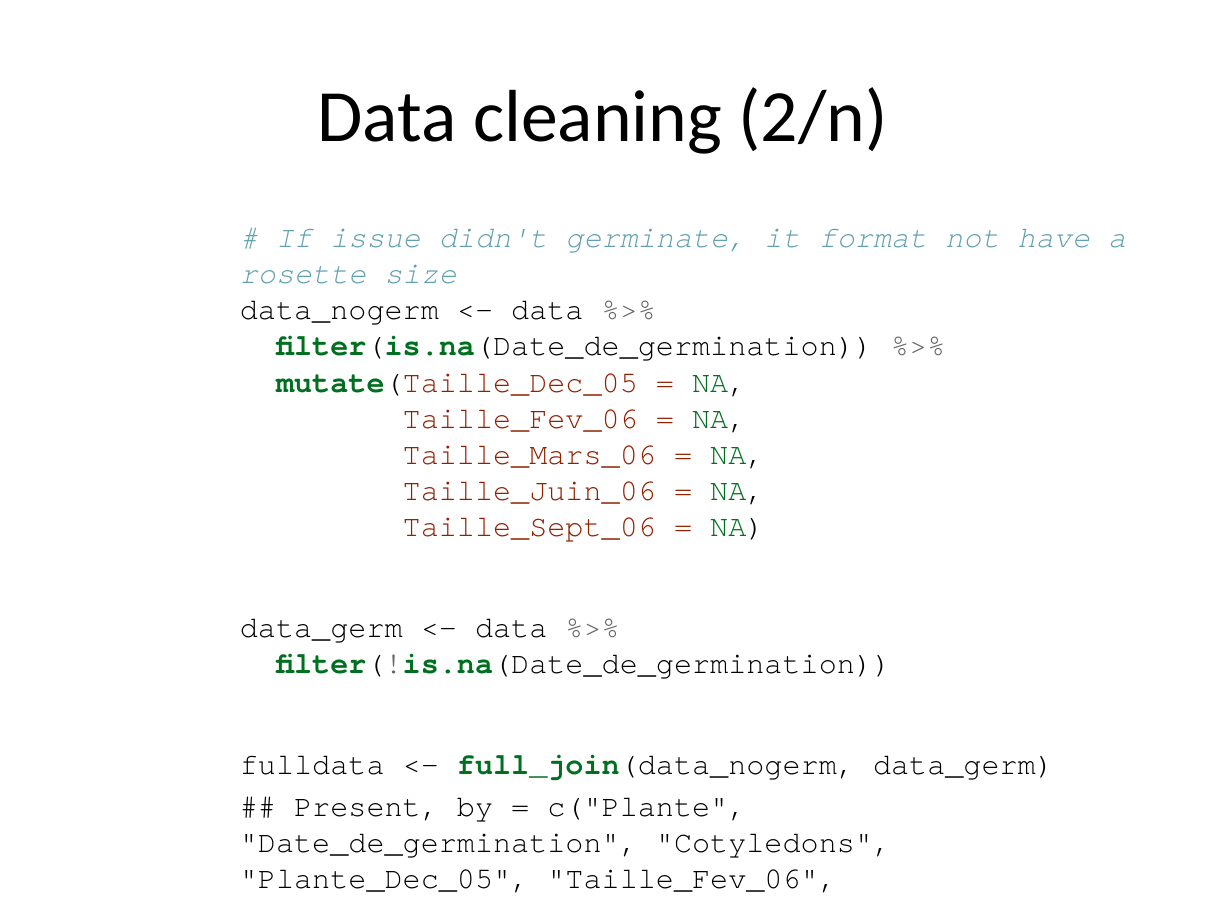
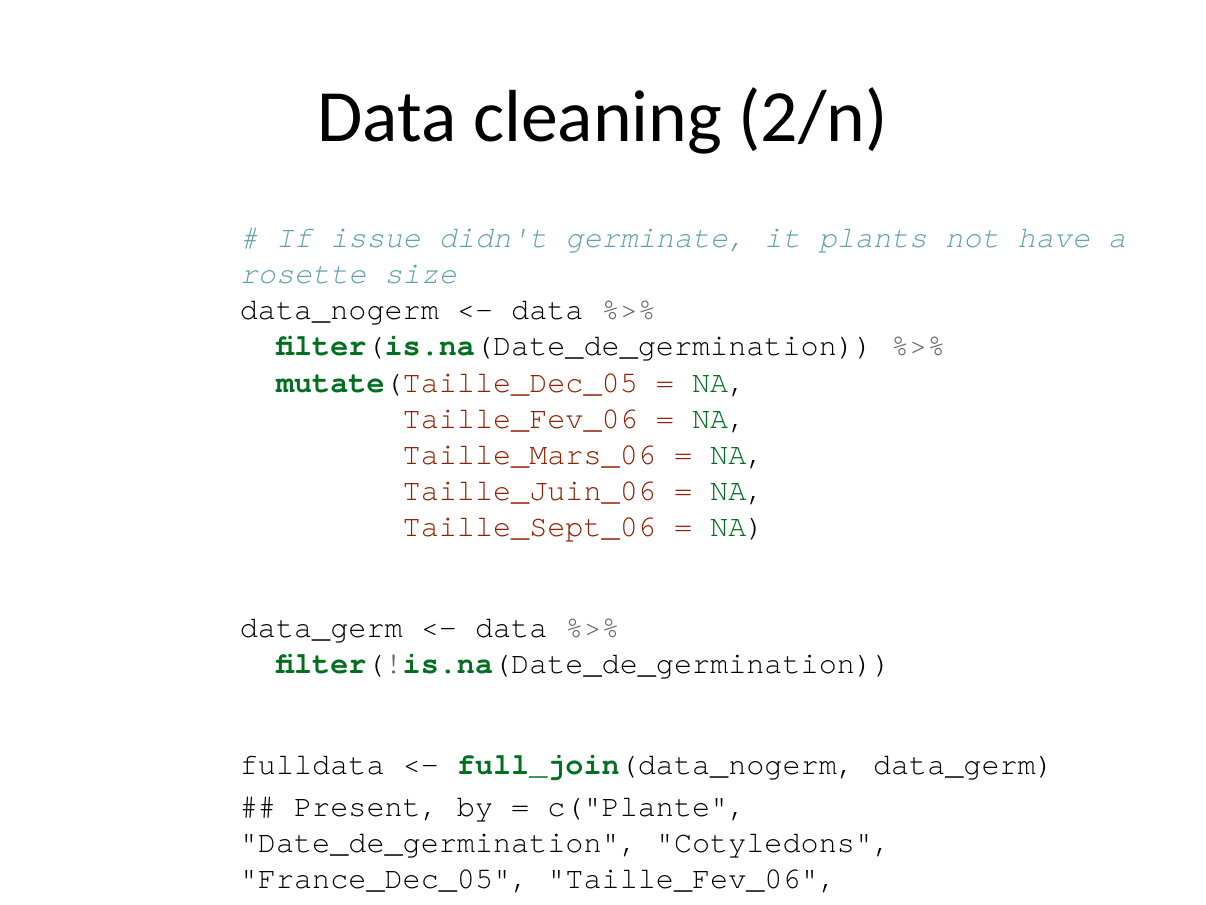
format: format -> plants
Plante_Dec_05: Plante_Dec_05 -> France_Dec_05
